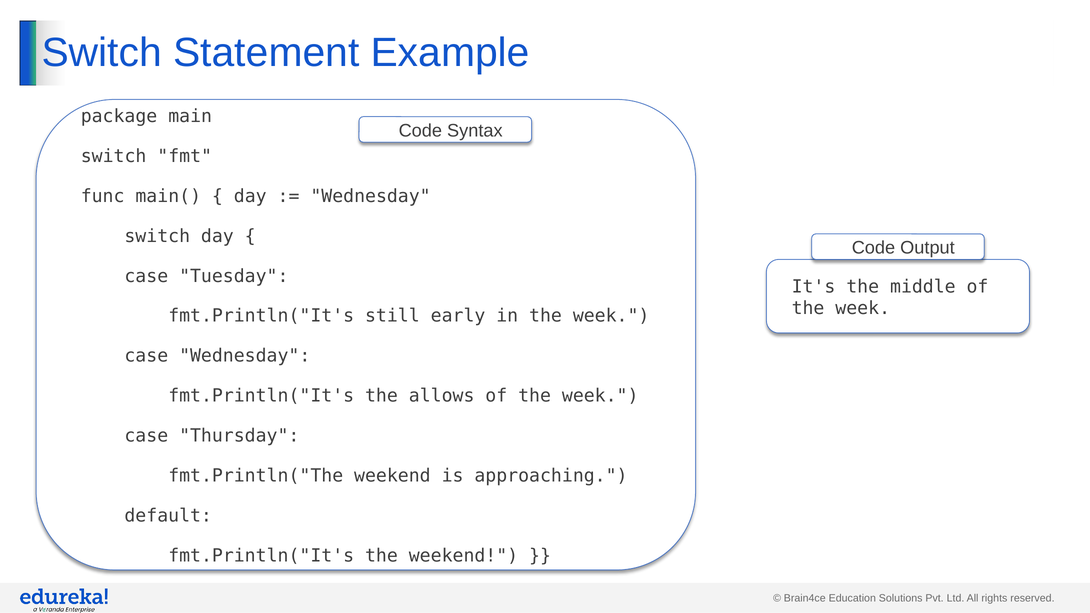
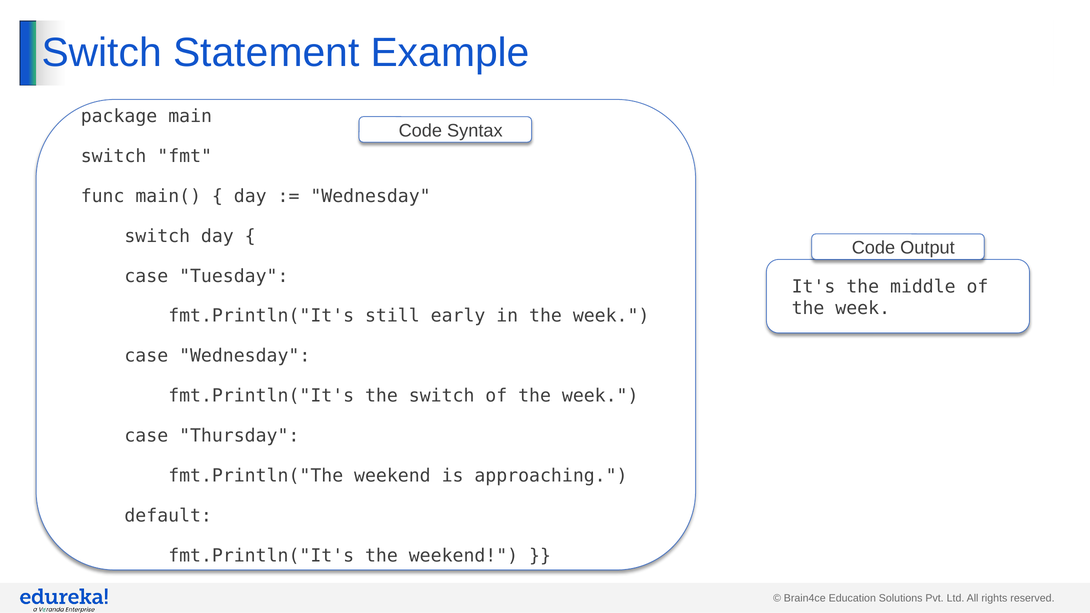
the allows: allows -> switch
